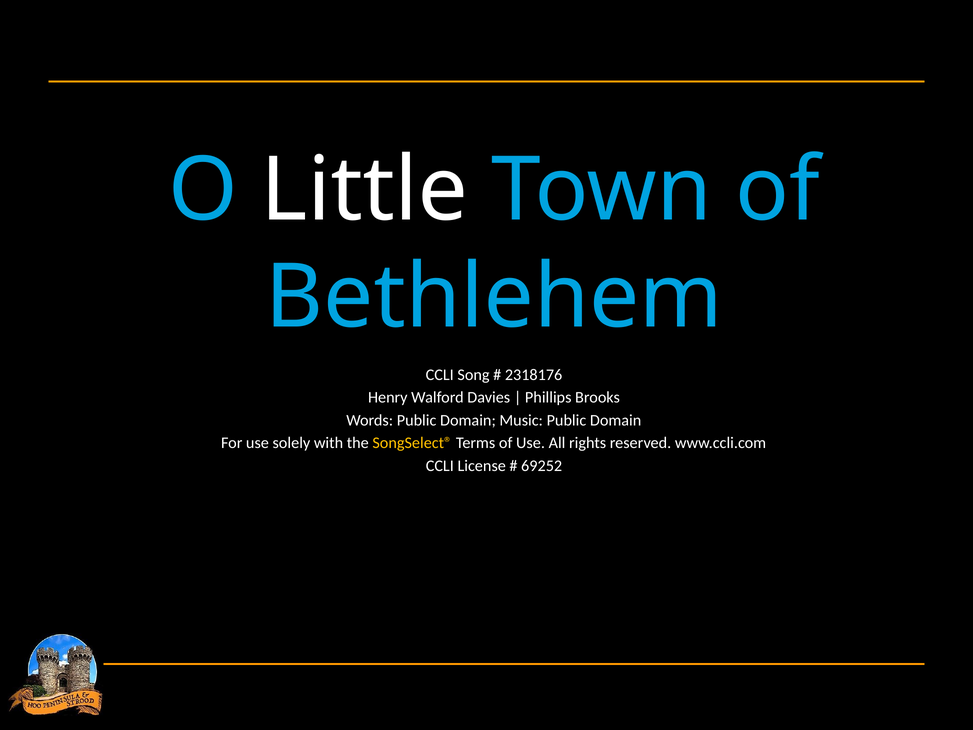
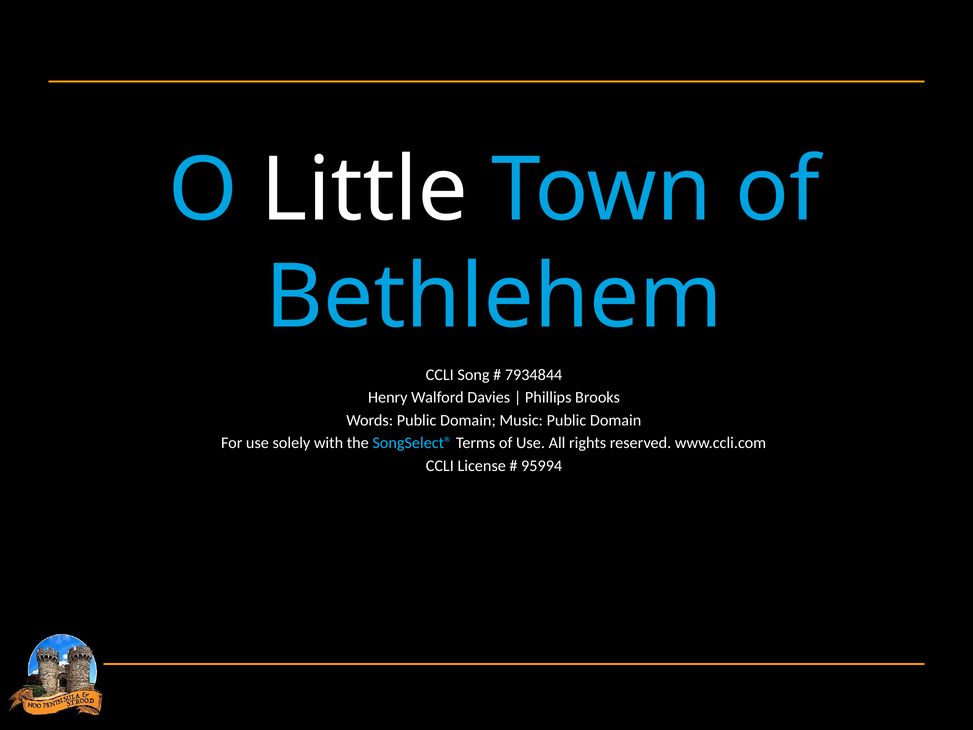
2318176: 2318176 -> 7934844
SongSelect® colour: yellow -> light blue
69252: 69252 -> 95994
